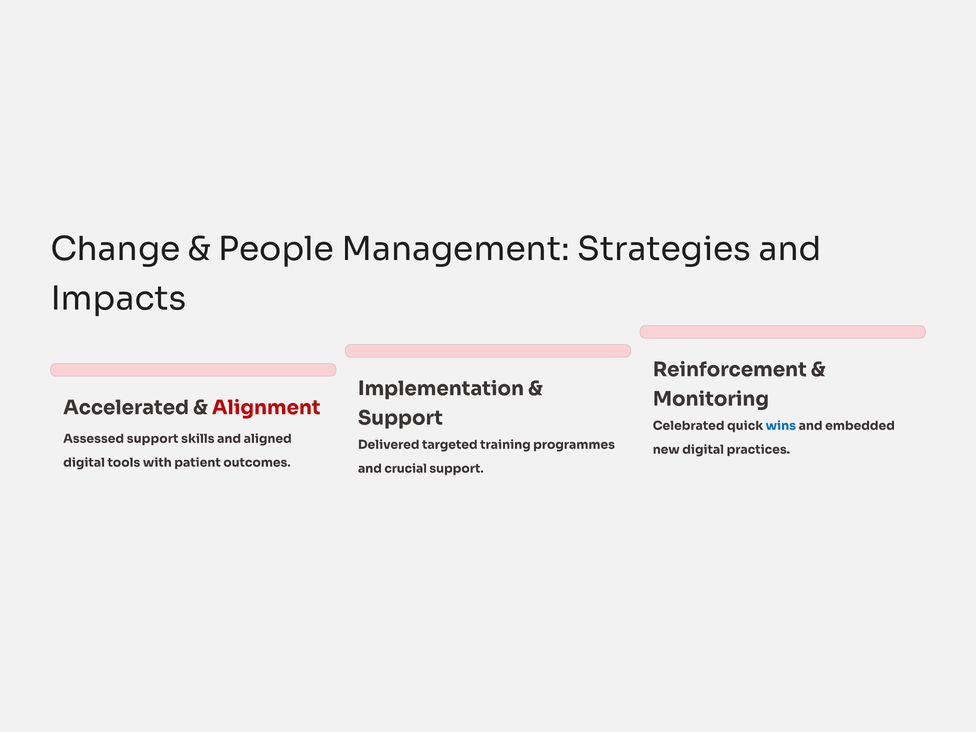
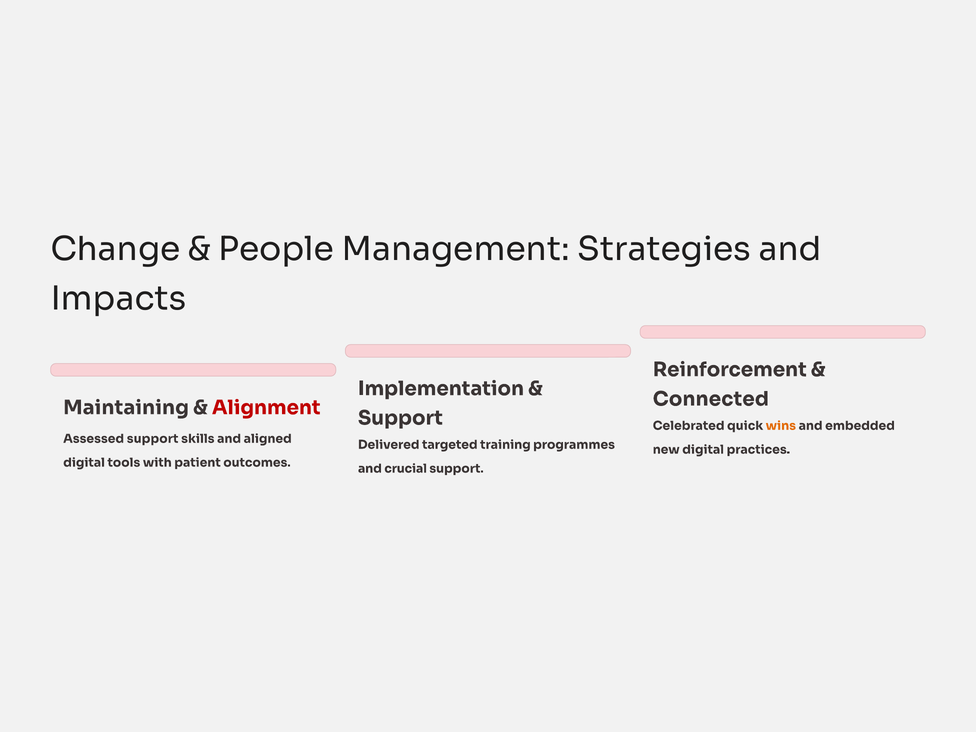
Monitoring: Monitoring -> Connected
Accelerated: Accelerated -> Maintaining
wins colour: blue -> orange
